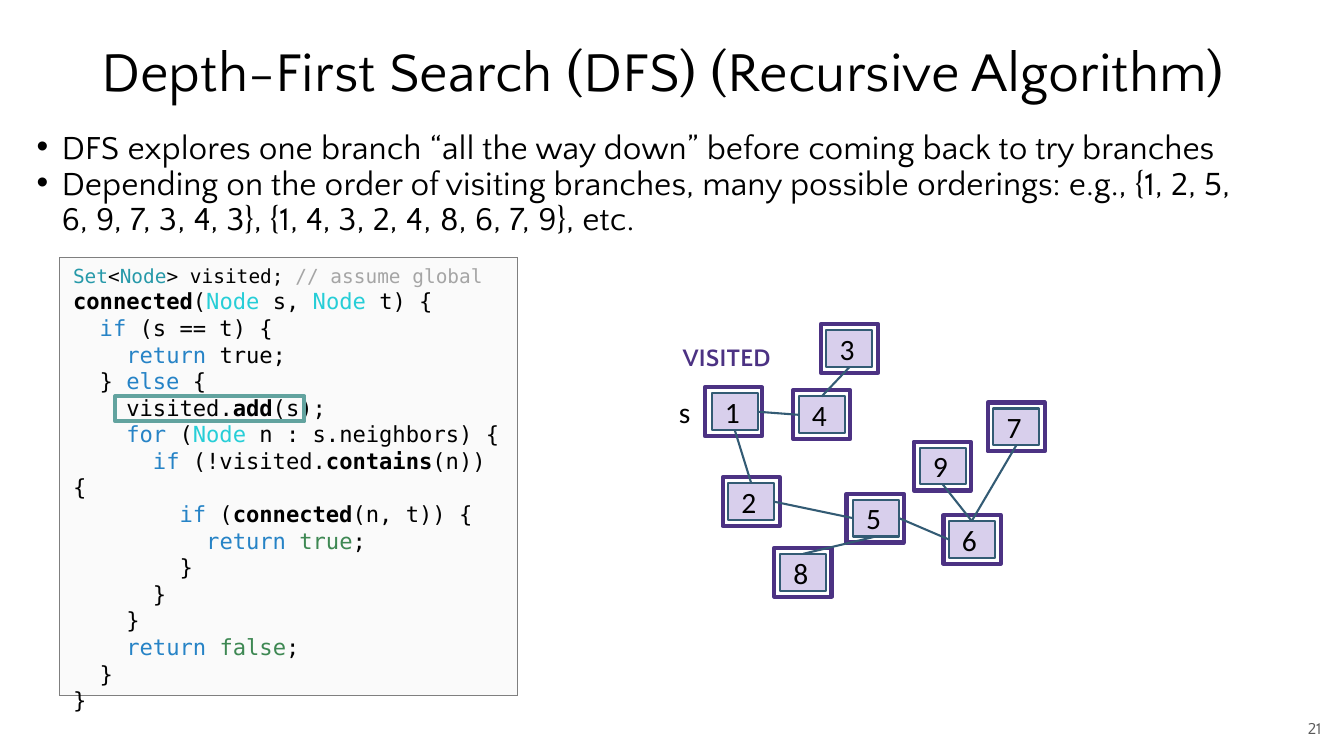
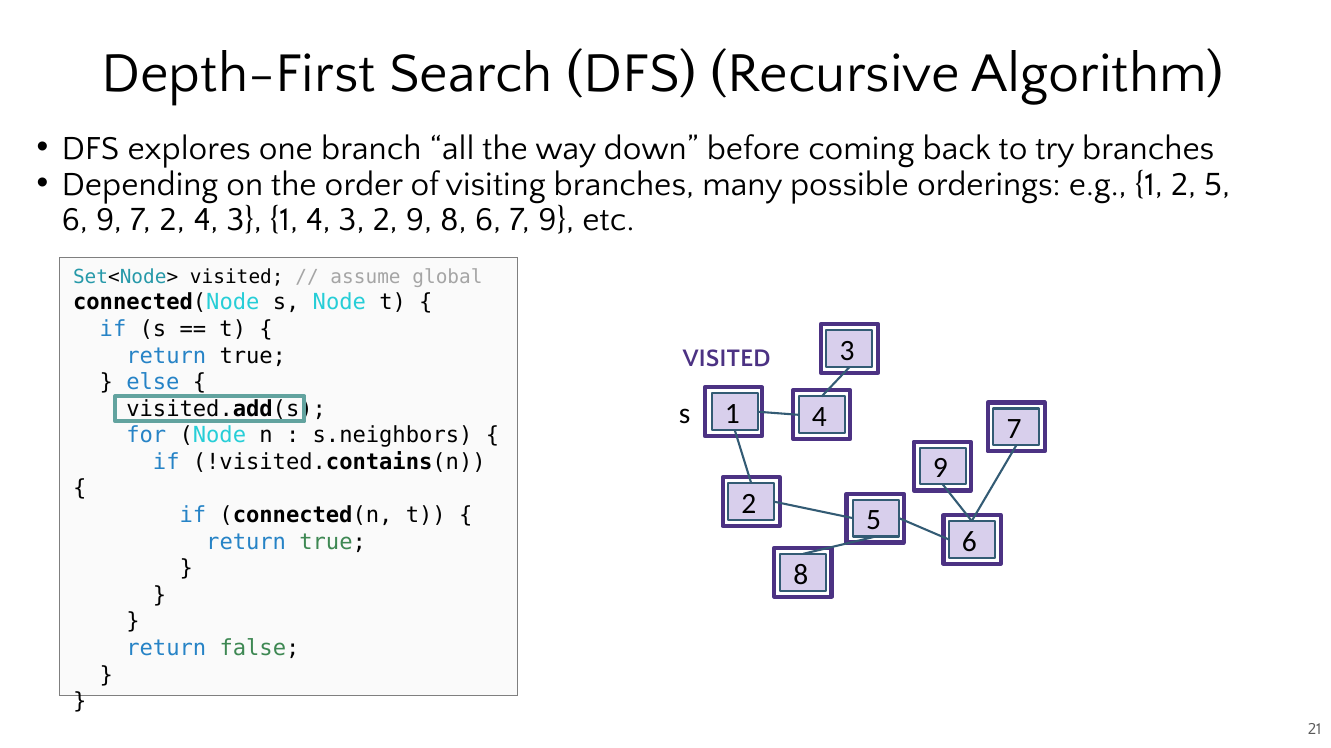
7 3: 3 -> 2
2 4: 4 -> 9
